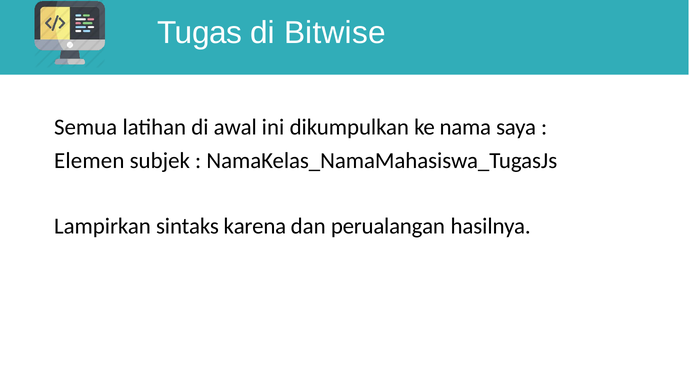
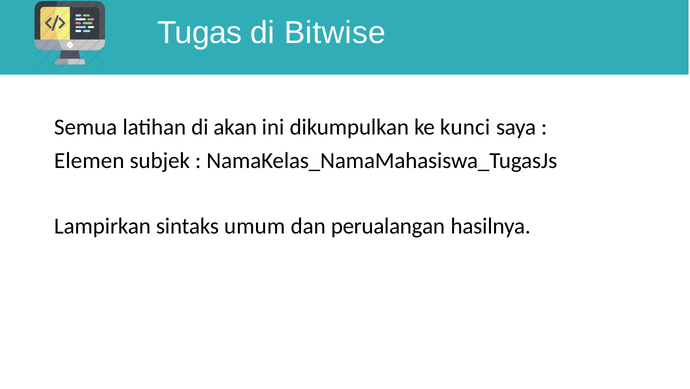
awal: awal -> akan
nama: nama -> kunci
karena: karena -> umum
